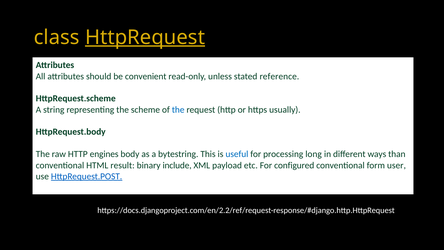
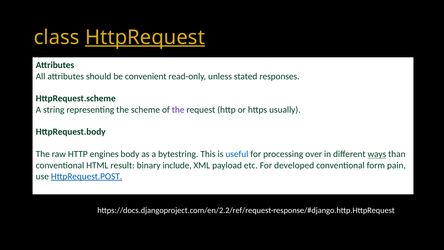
reference: reference -> responses
the at (178, 110) colour: blue -> purple
long: long -> over
ways underline: none -> present
configured: configured -> developed
user: user -> pain
